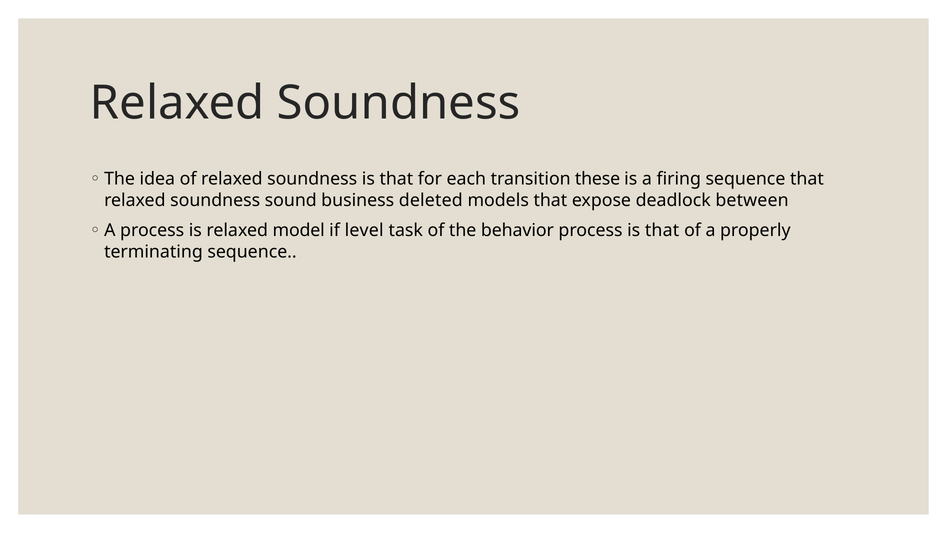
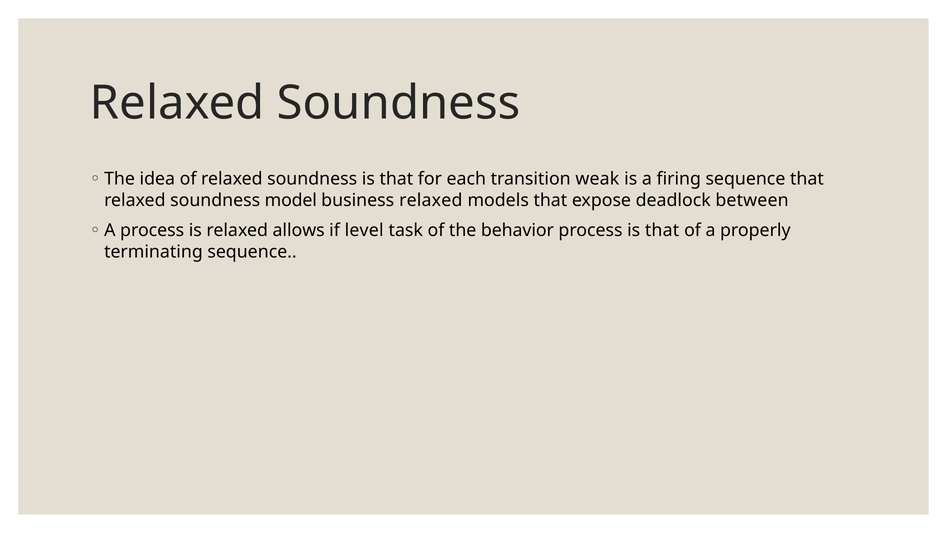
these: these -> weak
sound: sound -> model
business deleted: deleted -> relaxed
model: model -> allows
